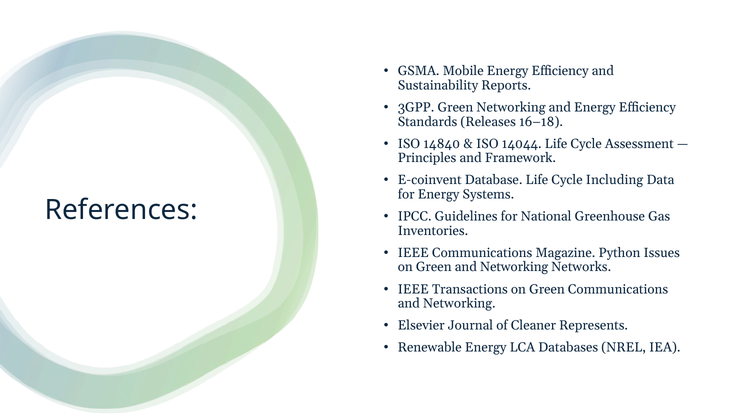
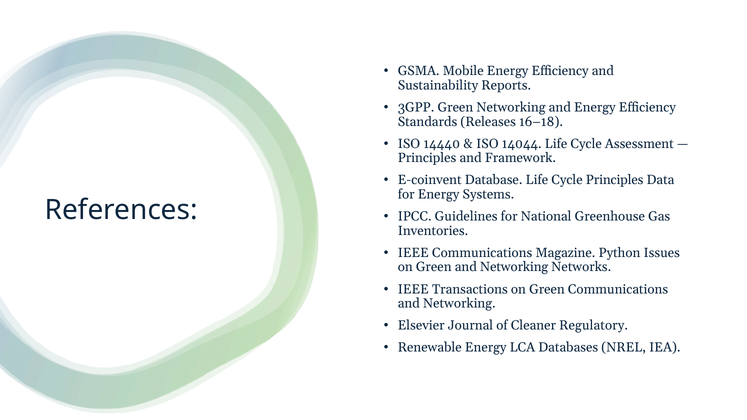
14840: 14840 -> 14440
Cycle Including: Including -> Principles
Represents: Represents -> Regulatory
